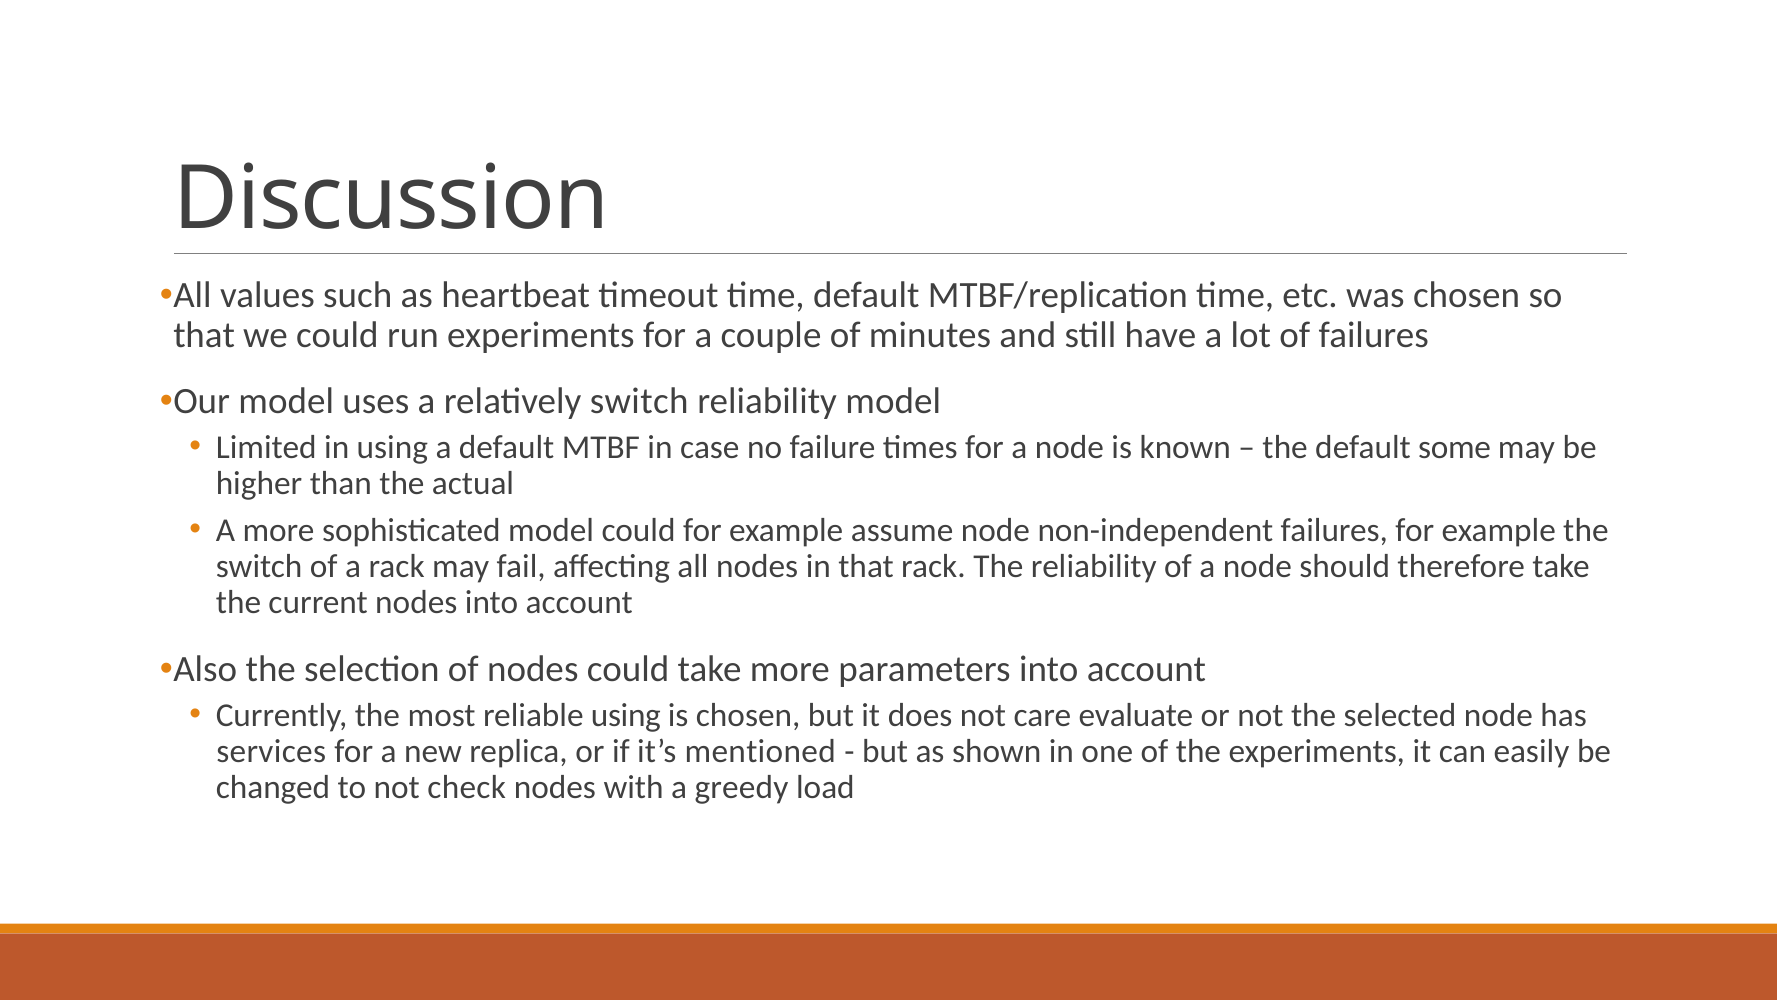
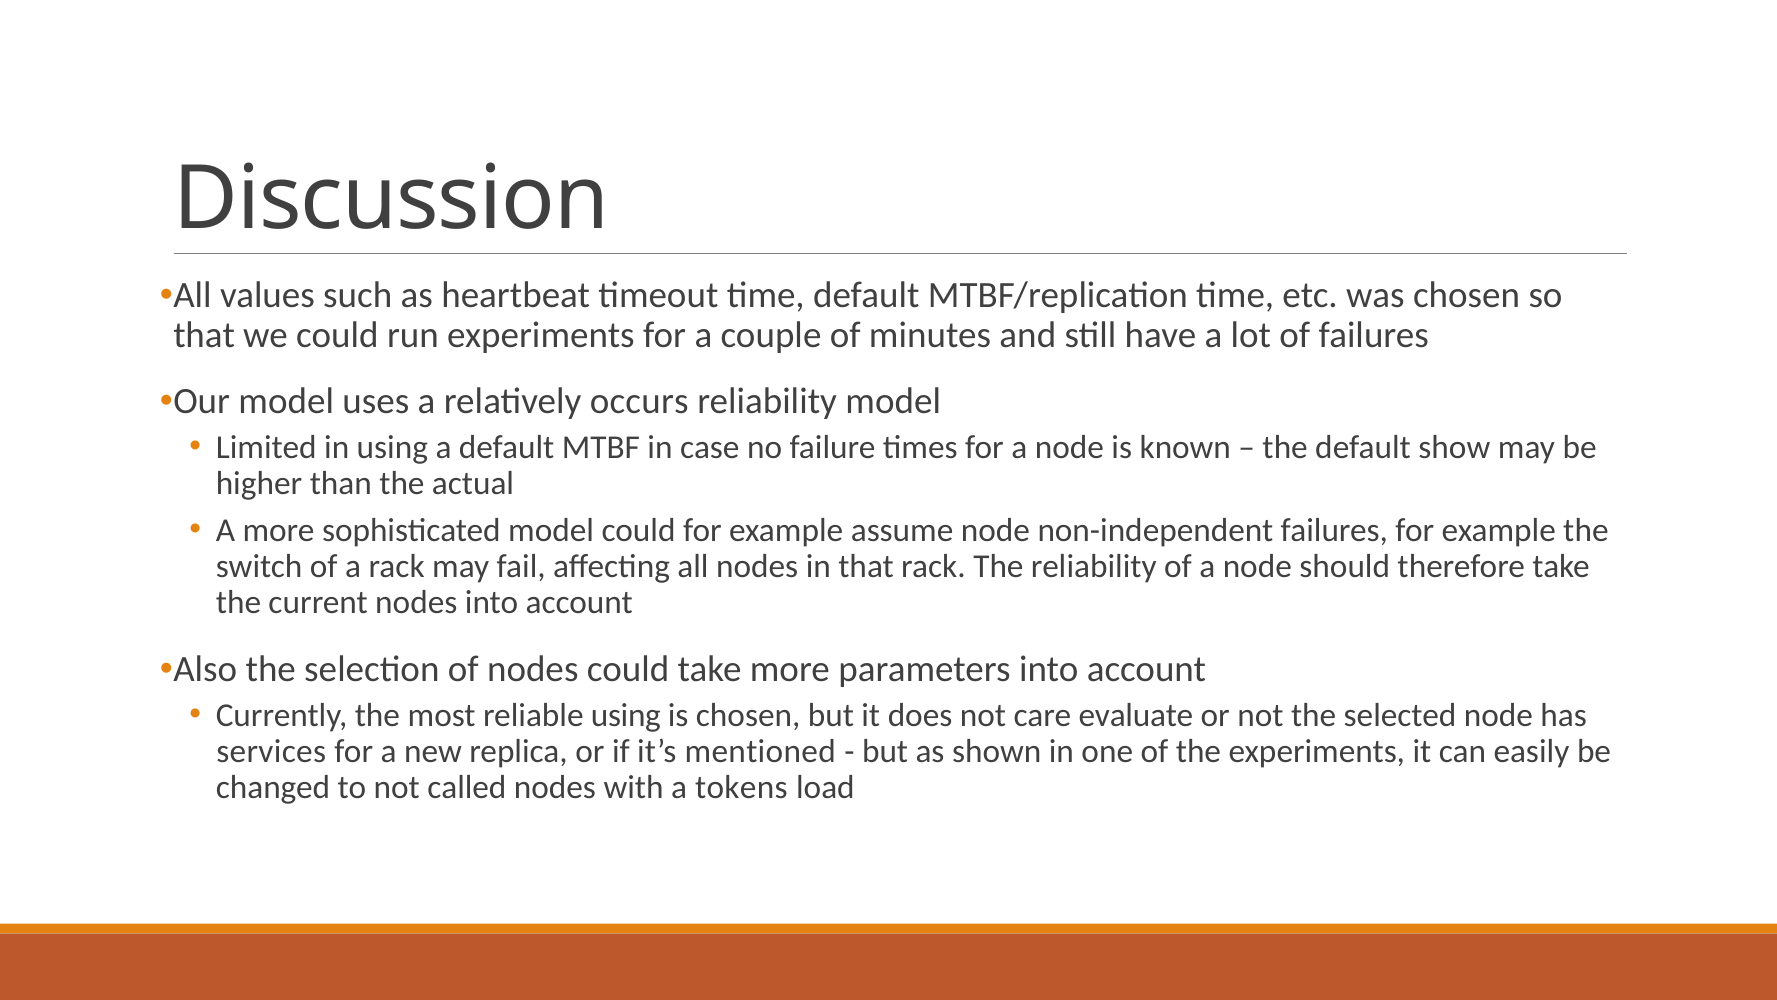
relatively switch: switch -> occurs
some: some -> show
check: check -> called
greedy: greedy -> tokens
